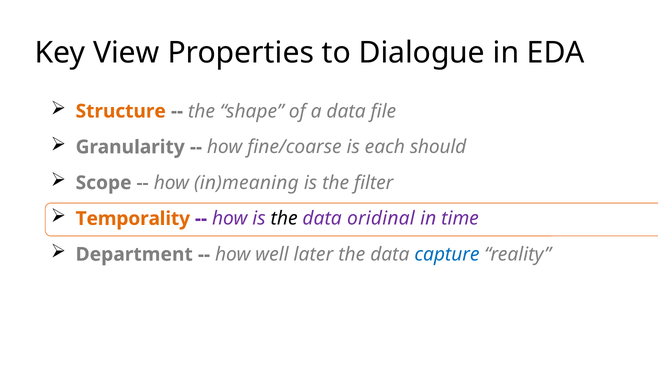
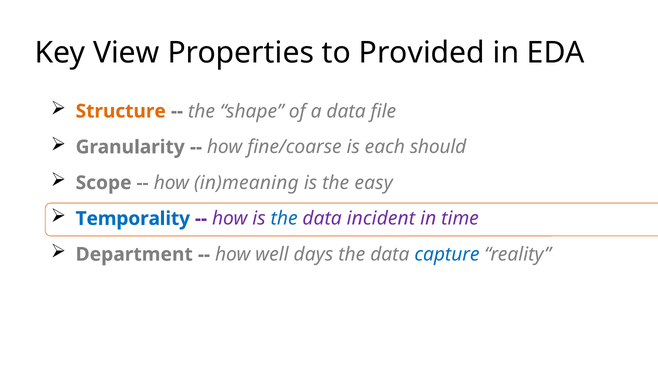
Dialogue: Dialogue -> Provided
filter: filter -> easy
Temporality colour: orange -> blue
the at (284, 219) colour: black -> blue
oridinal: oridinal -> incident
later: later -> days
